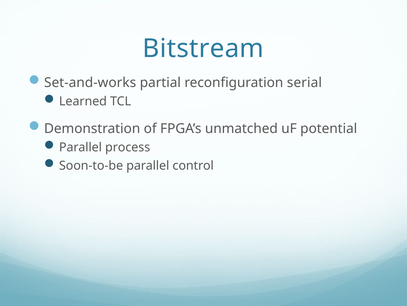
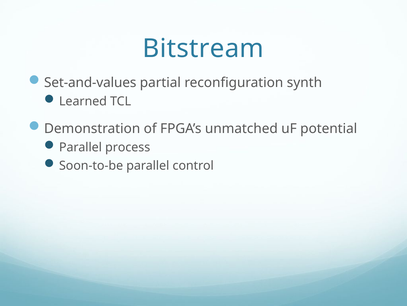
Set-and-works: Set-and-works -> Set-and-values
serial: serial -> synth
